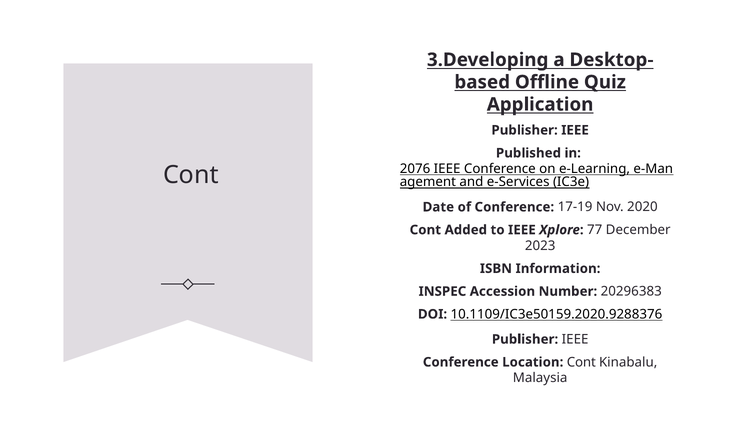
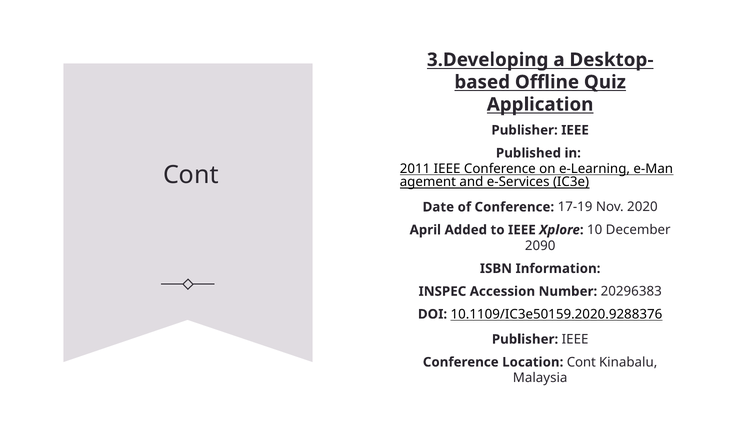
2076: 2076 -> 2011
Cont at (425, 230): Cont -> April
77: 77 -> 10
2023: 2023 -> 2090
